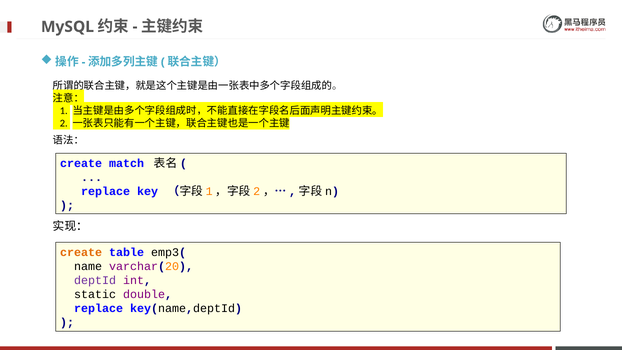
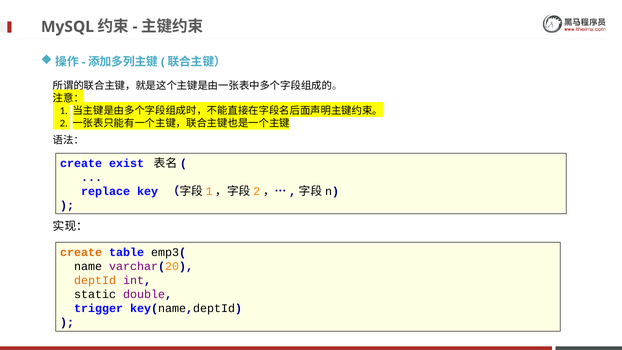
match: match -> exist
deptId colour: purple -> orange
replace at (99, 308): replace -> trigger
